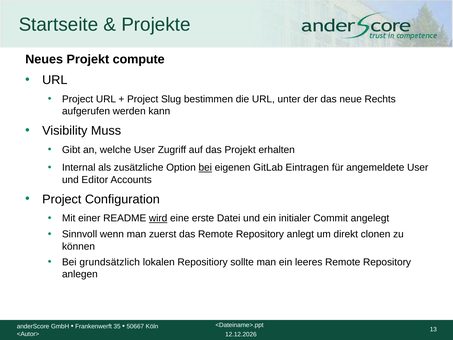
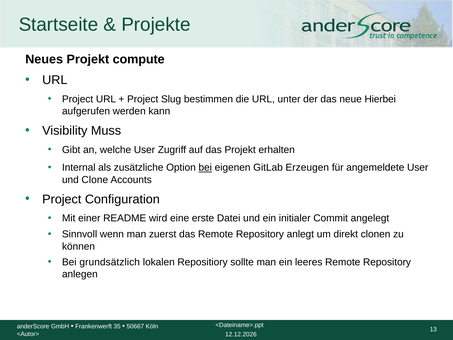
Rechts: Rechts -> Hierbei
Eintragen: Eintragen -> Erzeugen
Editor: Editor -> Clone
wird underline: present -> none
